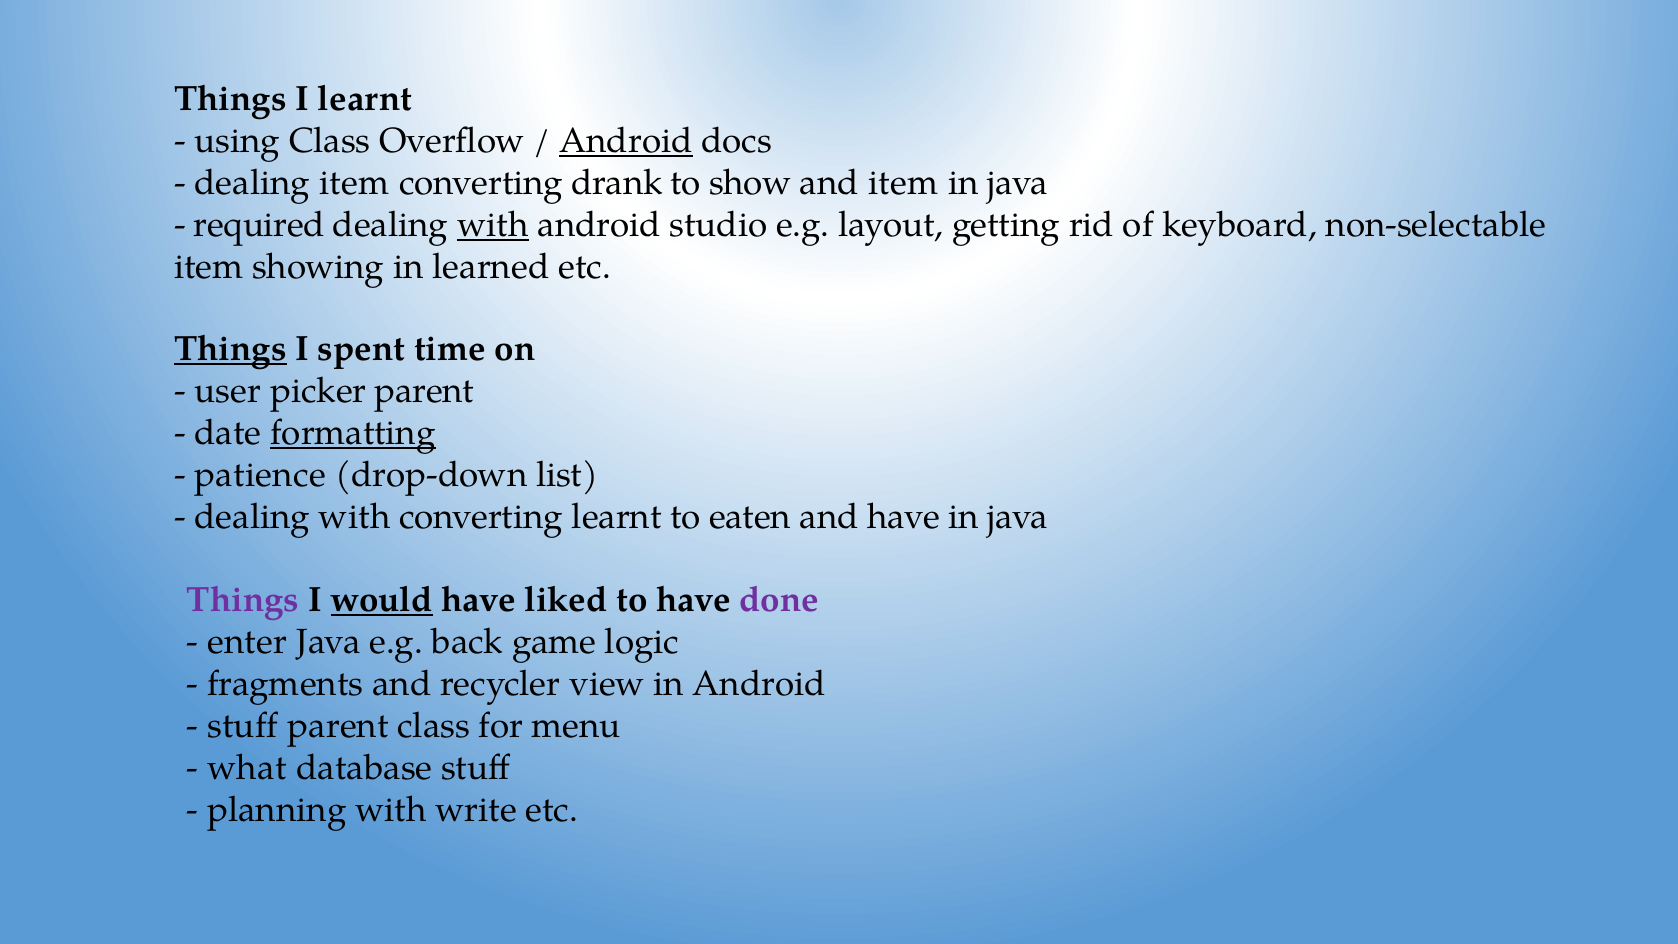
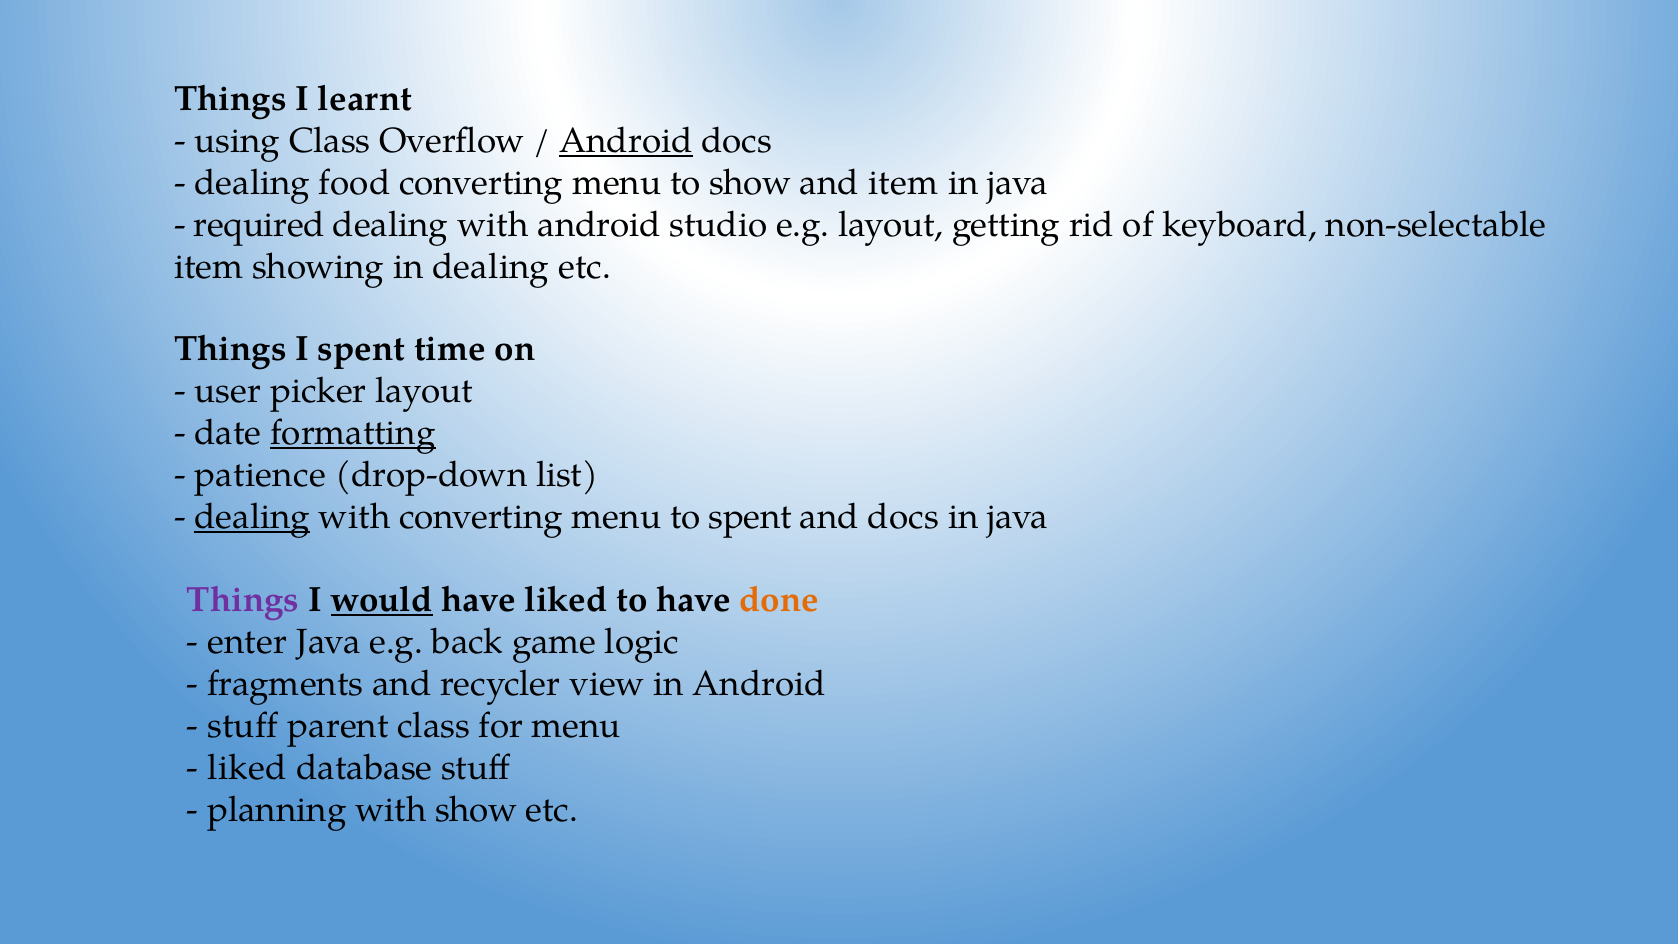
dealing item: item -> food
drank at (617, 183): drank -> menu
with at (493, 224) underline: present -> none
in learned: learned -> dealing
Things at (230, 349) underline: present -> none
picker parent: parent -> layout
dealing at (252, 517) underline: none -> present
with converting learnt: learnt -> menu
to eaten: eaten -> spent
and have: have -> docs
done colour: purple -> orange
what at (247, 768): what -> liked
with write: write -> show
